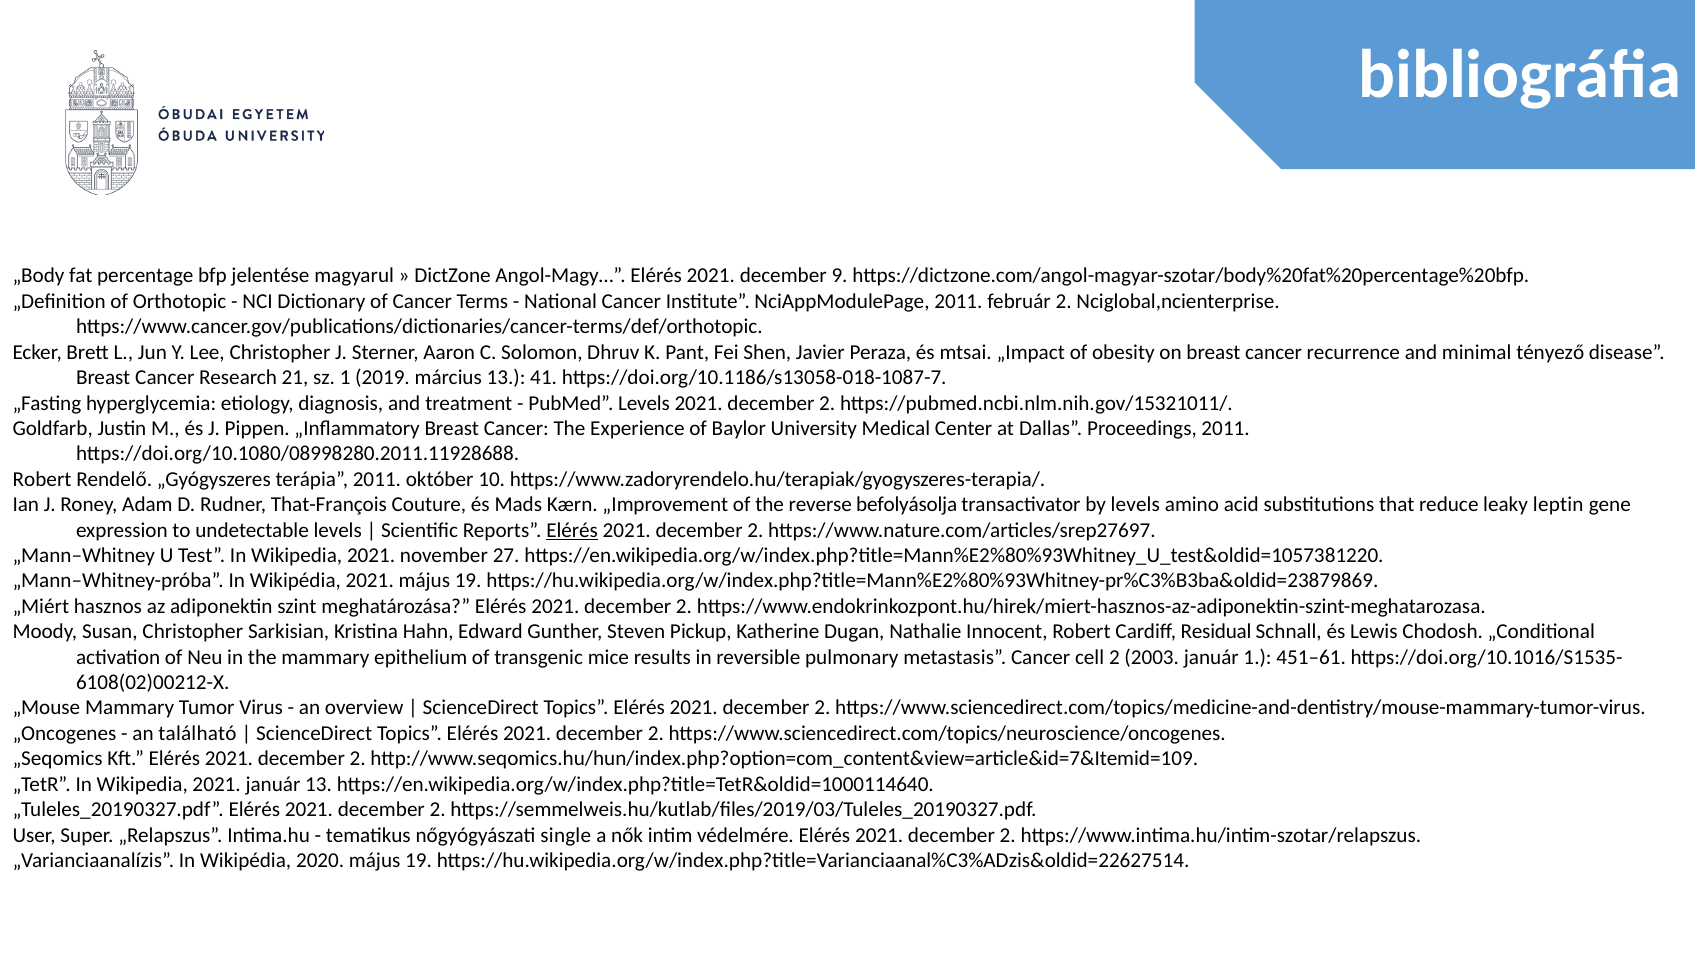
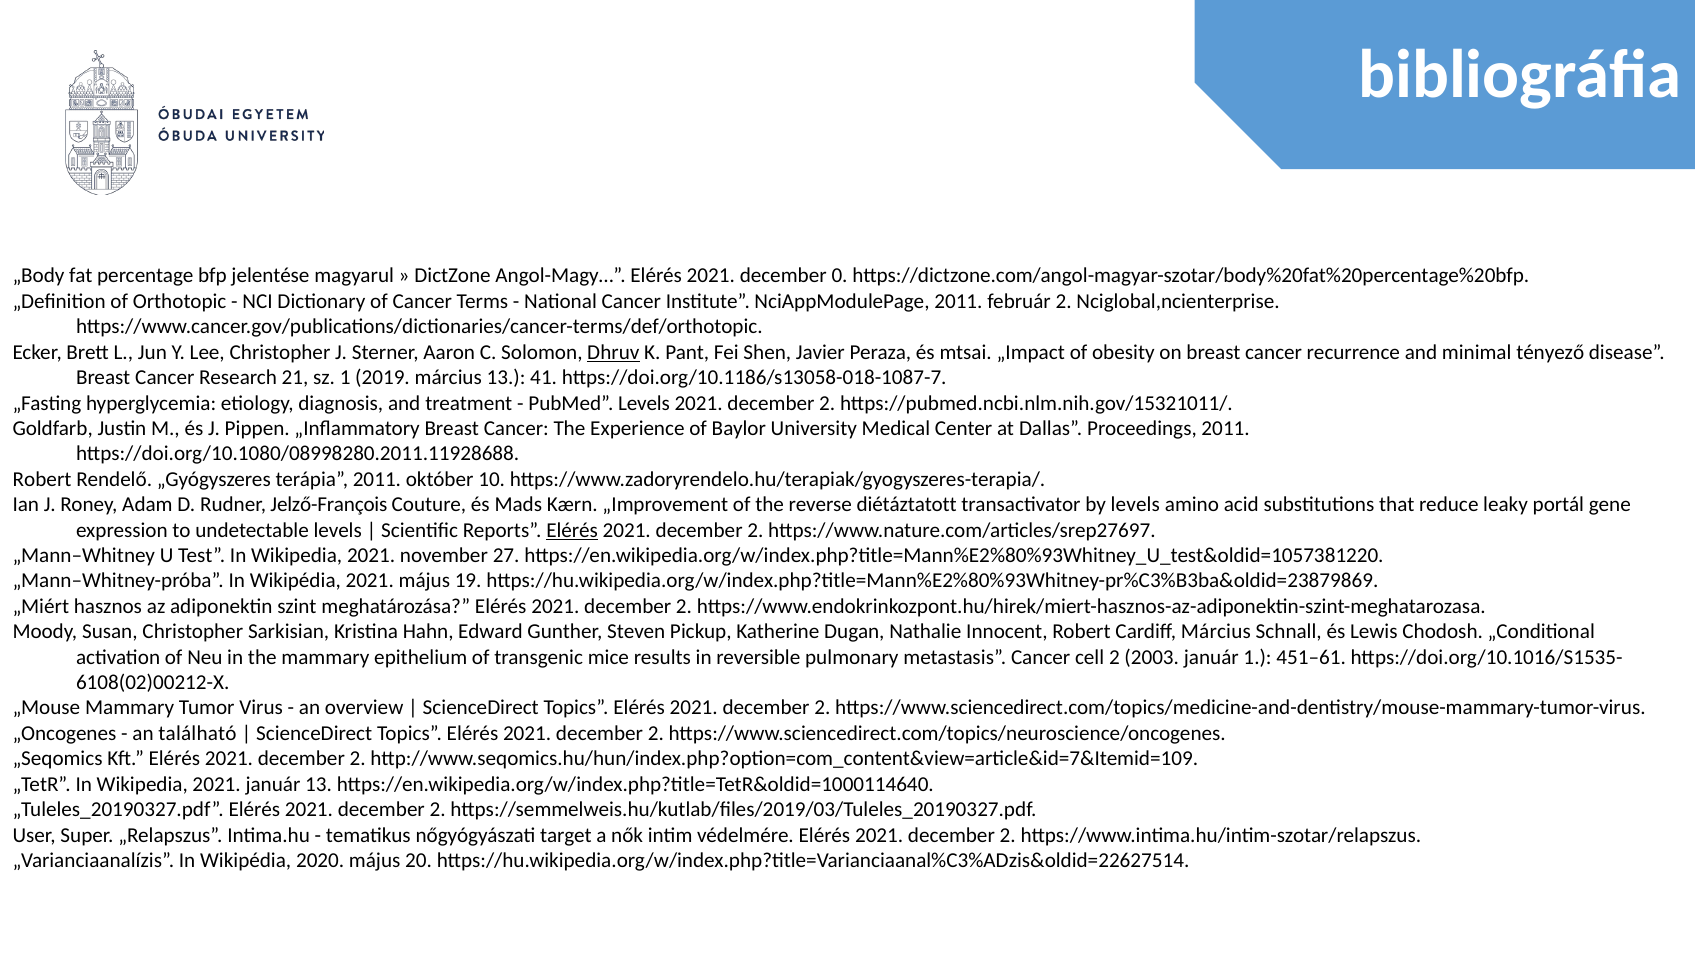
9: 9 -> 0
Dhruv underline: none -> present
That-François: That-François -> Jelző-François
befolyásolja: befolyásolja -> diétáztatott
leptin: leptin -> portál
Cardiff Residual: Residual -> Március
single: single -> target
2020 május 19: 19 -> 20
